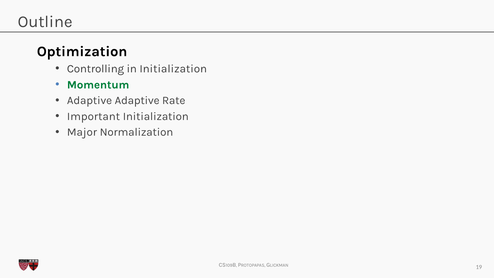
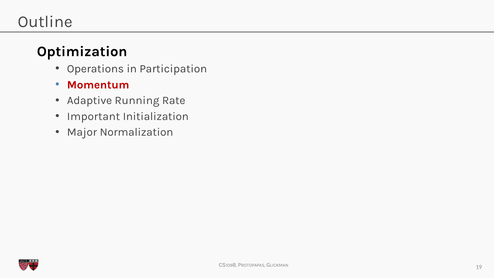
Controlling: Controlling -> Operations
in Initialization: Initialization -> Participation
Momentum colour: green -> red
Adaptive Adaptive: Adaptive -> Running
